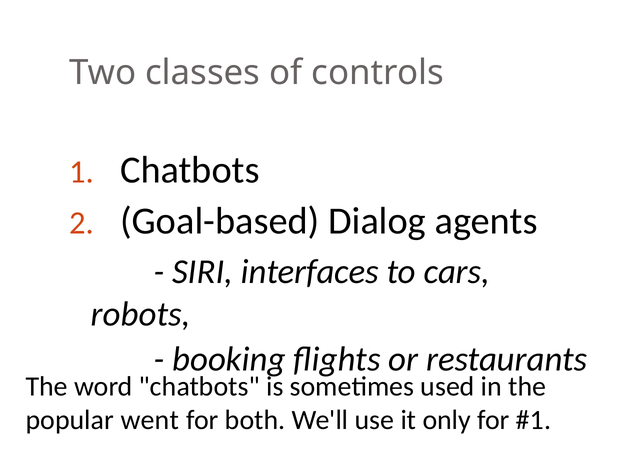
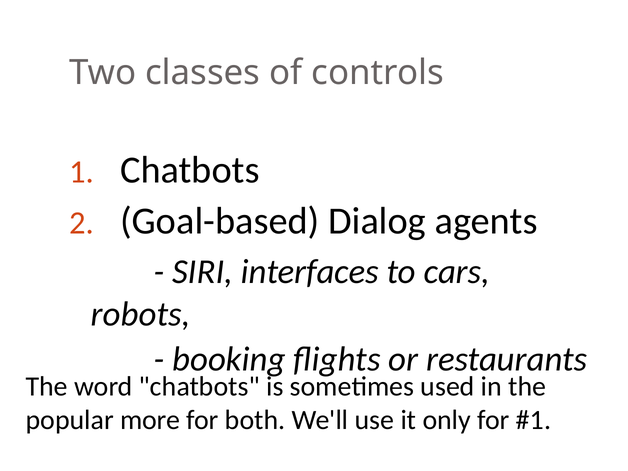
went: went -> more
